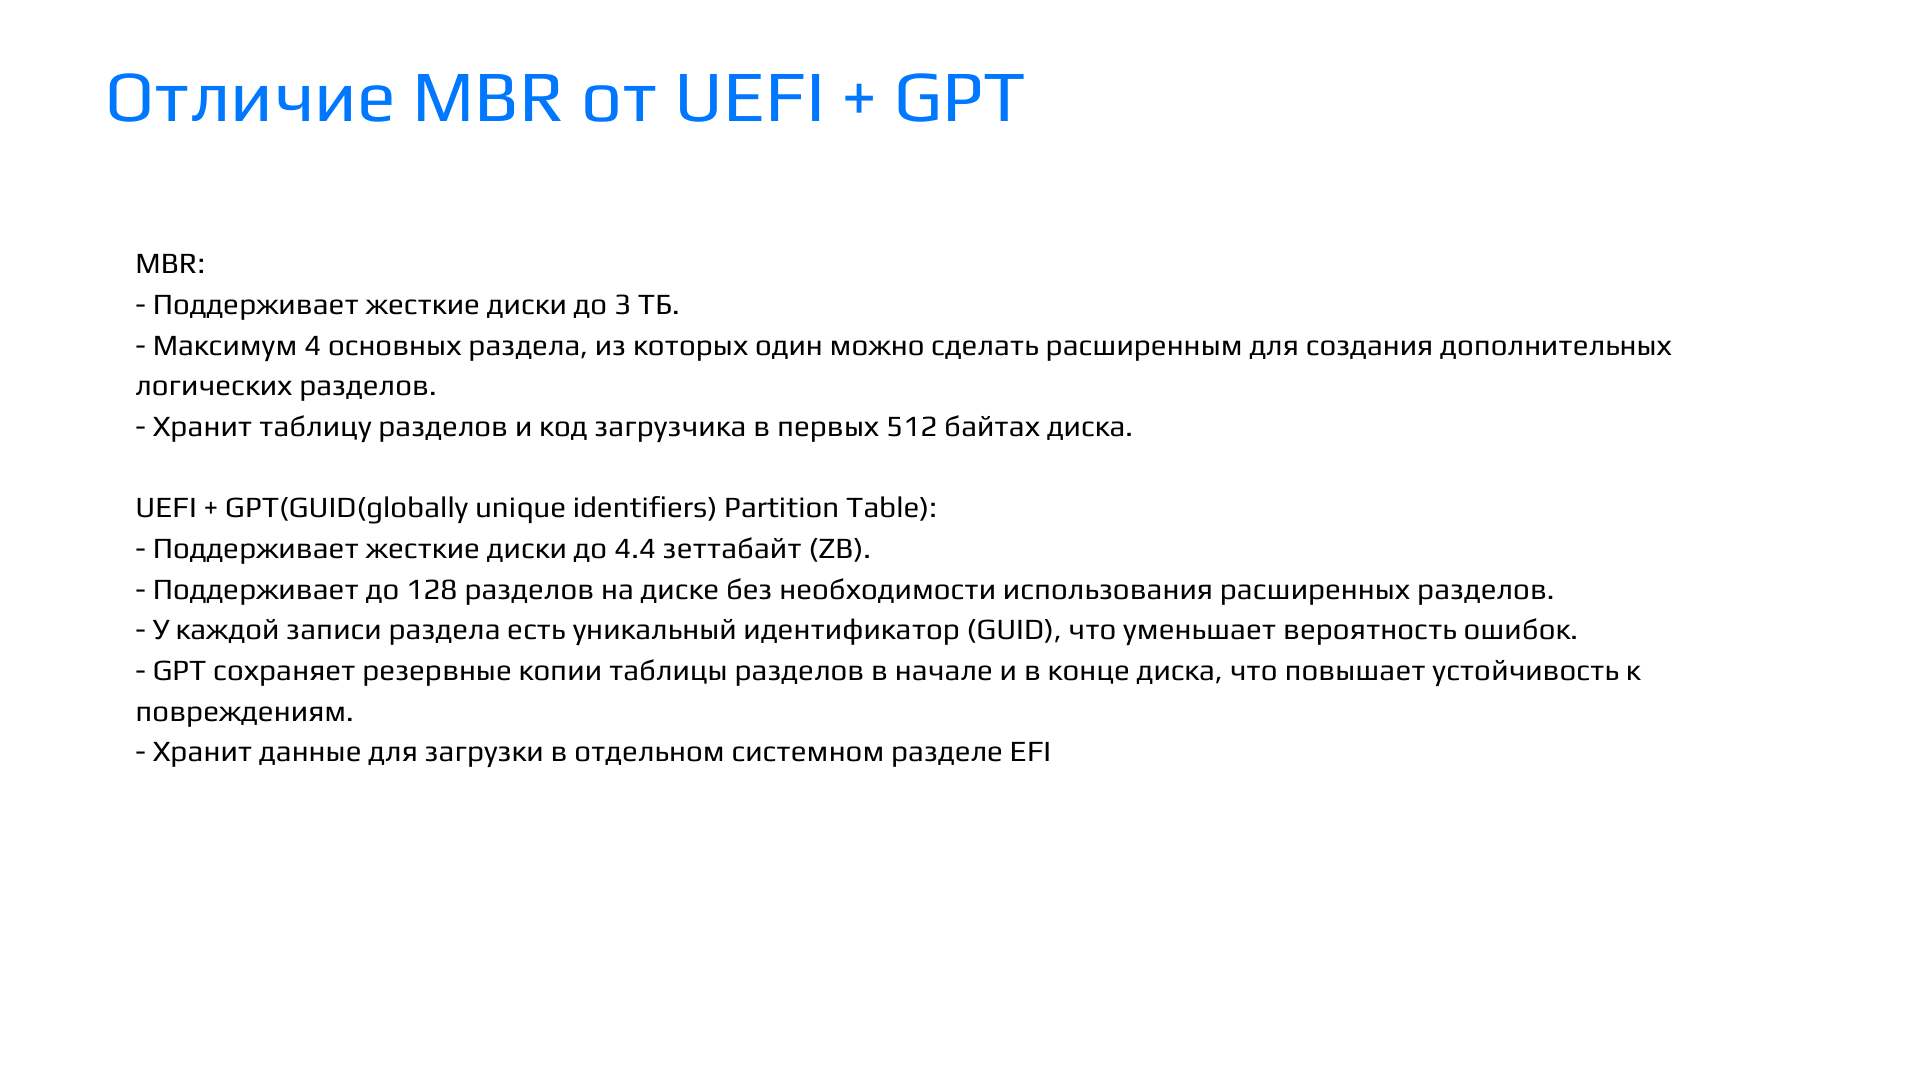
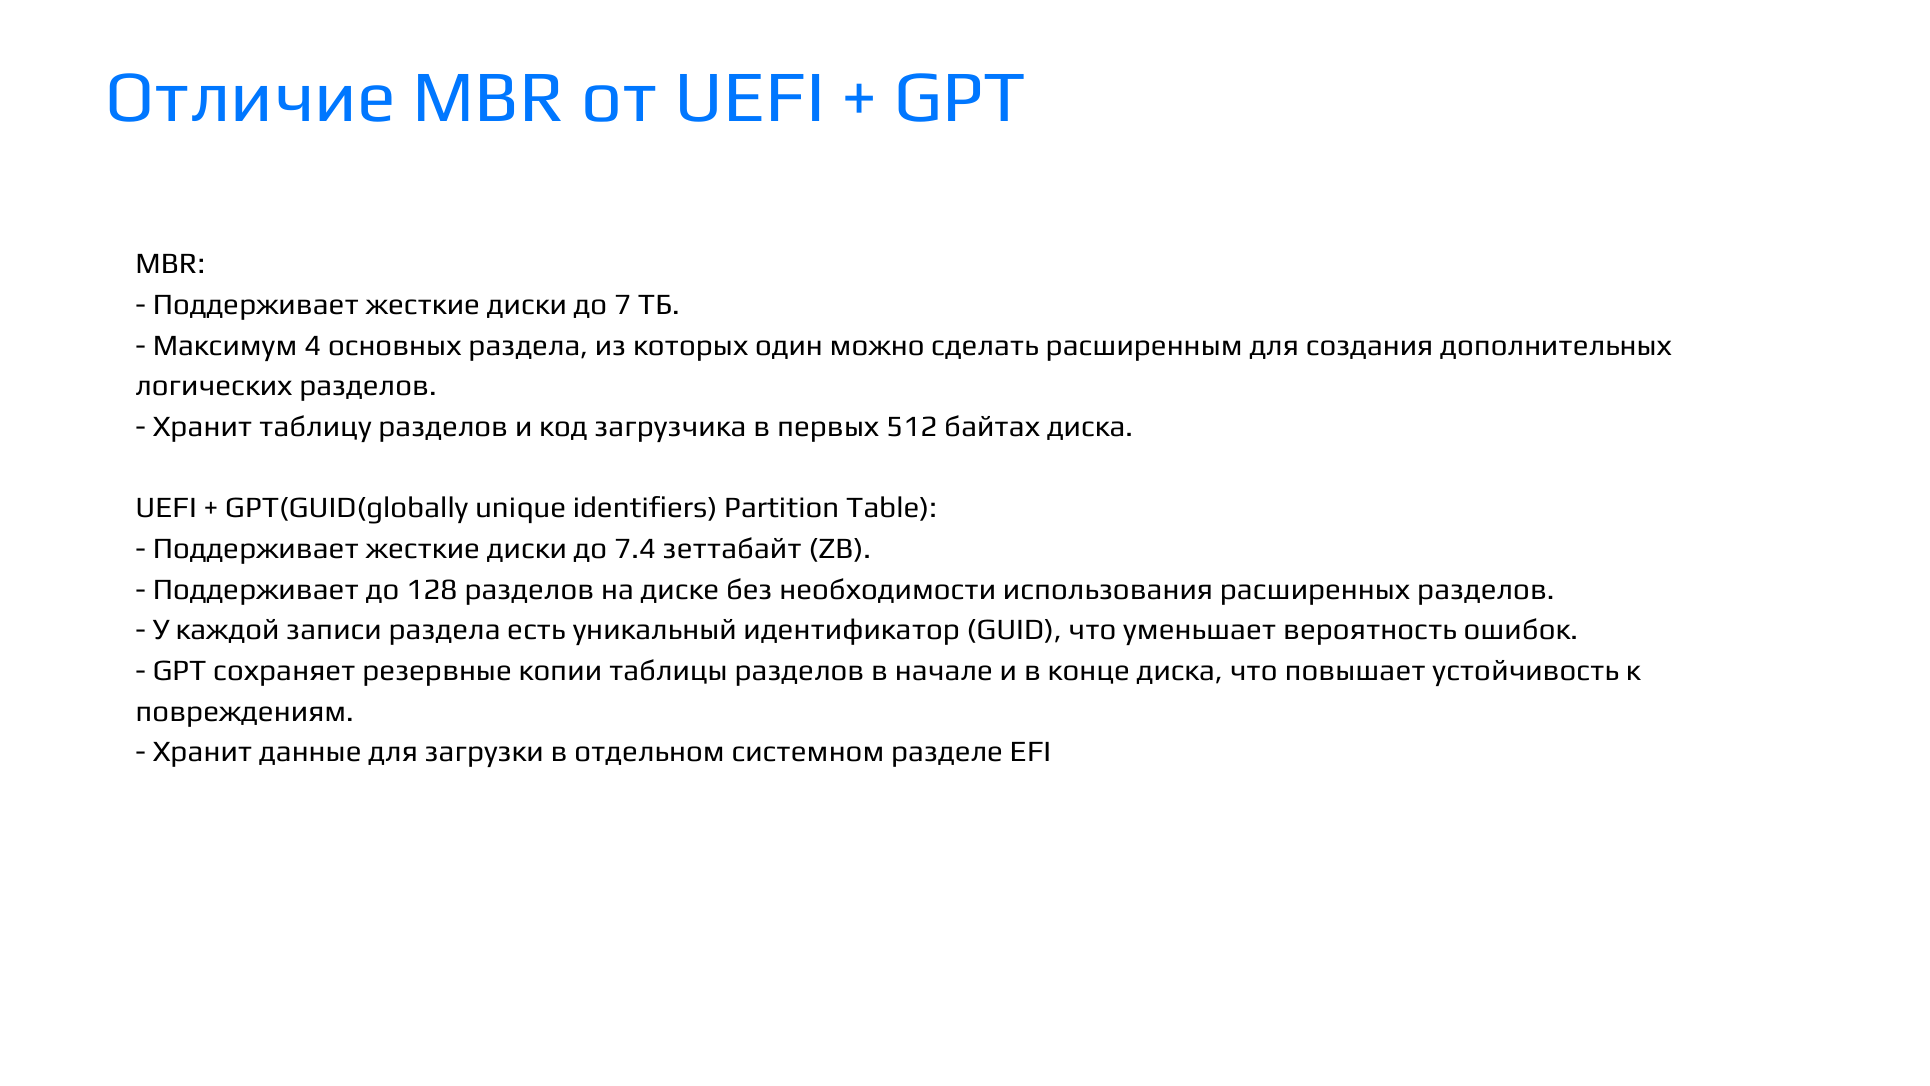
3: 3 -> 7
4.4: 4.4 -> 7.4
